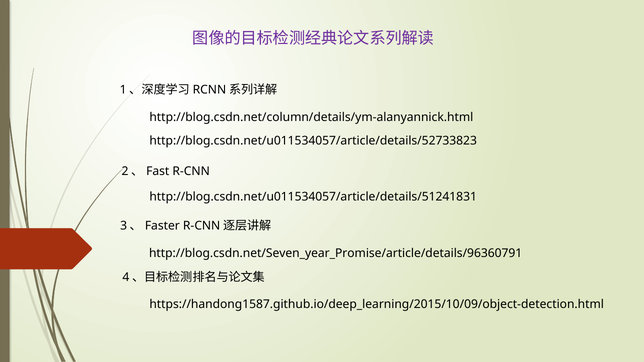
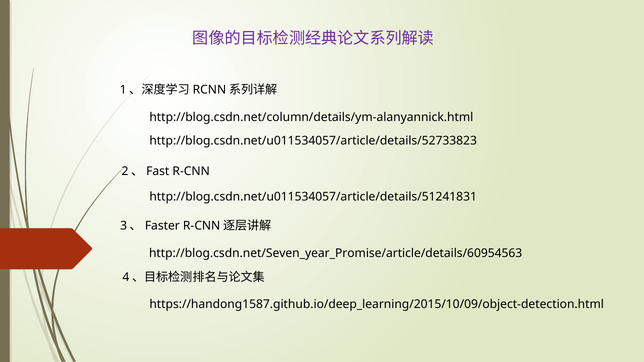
http://blog.csdn.net/Seven_year_Promise/article/details/96360791: http://blog.csdn.net/Seven_year_Promise/article/details/96360791 -> http://blog.csdn.net/Seven_year_Promise/article/details/60954563
